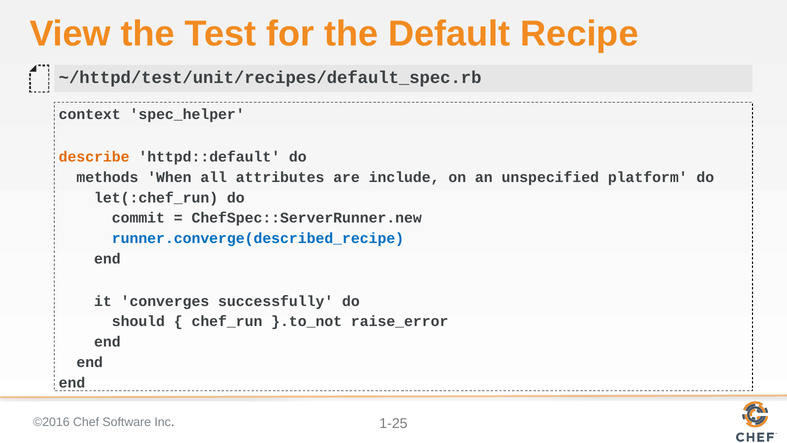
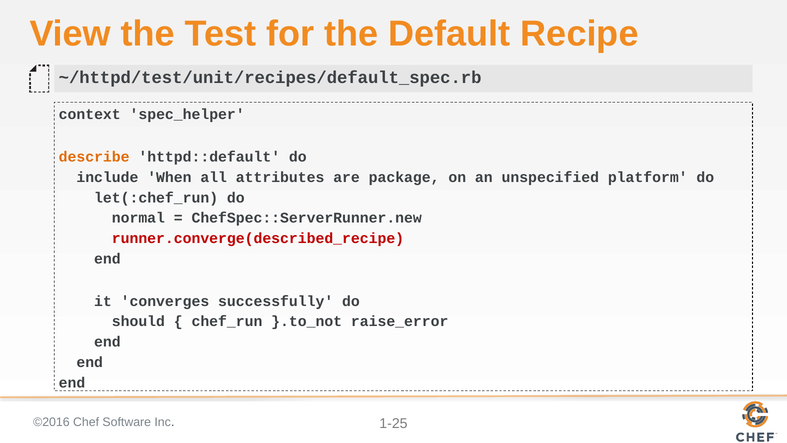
methods: methods -> include
include: include -> package
commit: commit -> normal
runner.converge(described_recipe colour: blue -> red
